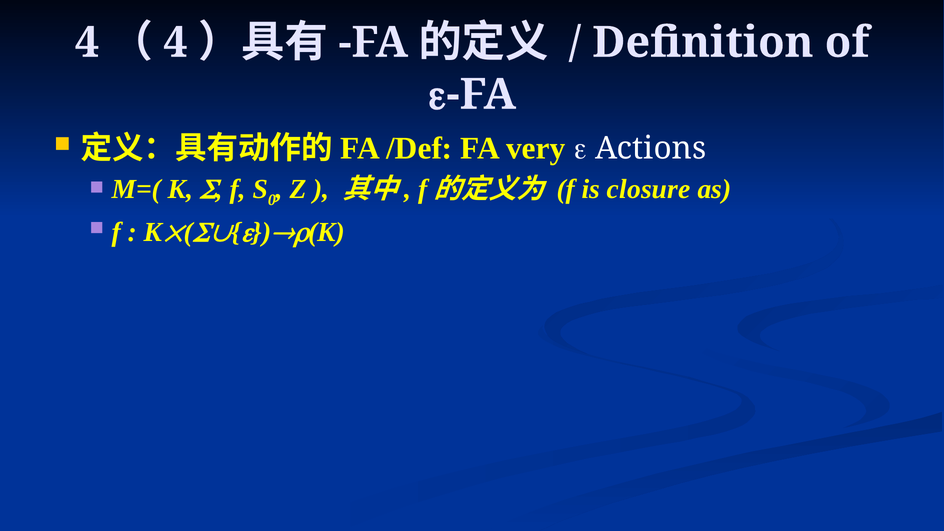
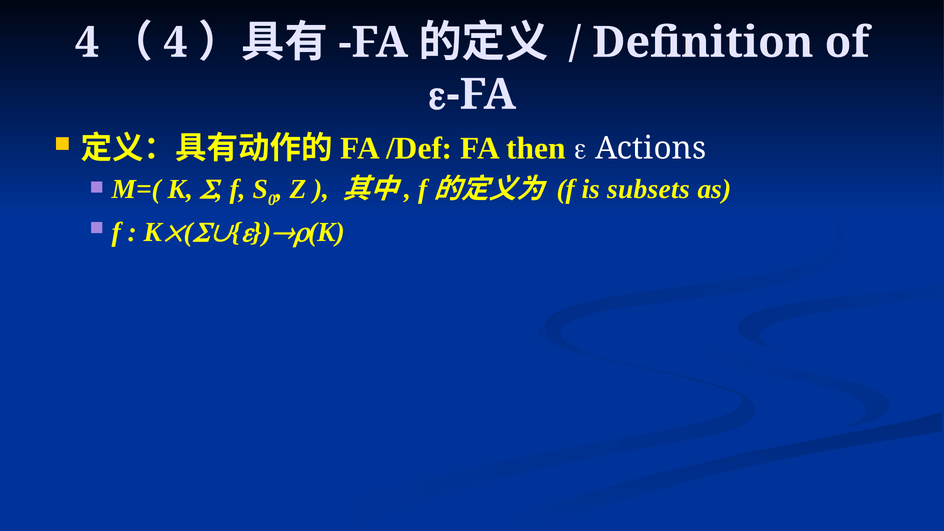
very: very -> then
closure: closure -> subsets
